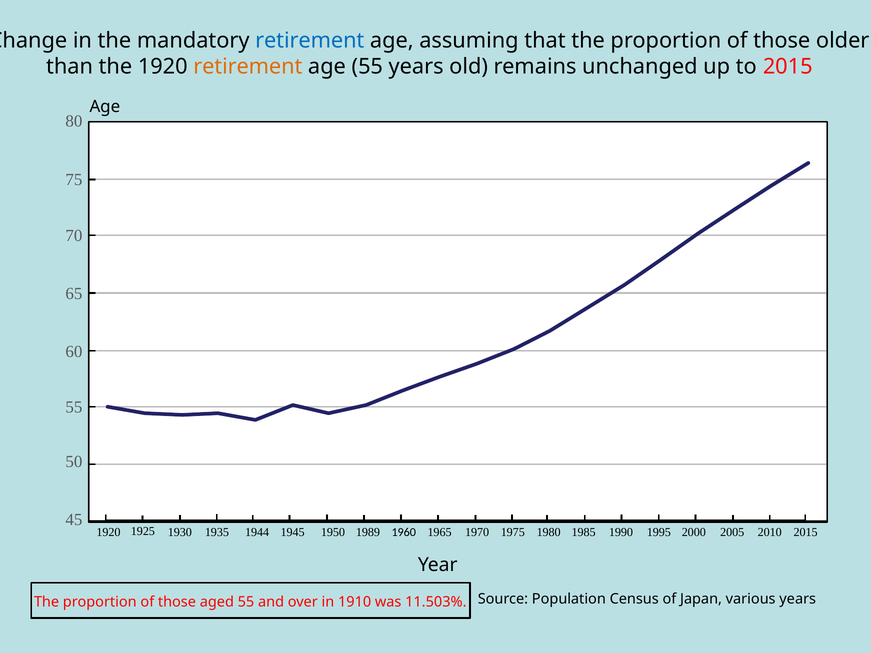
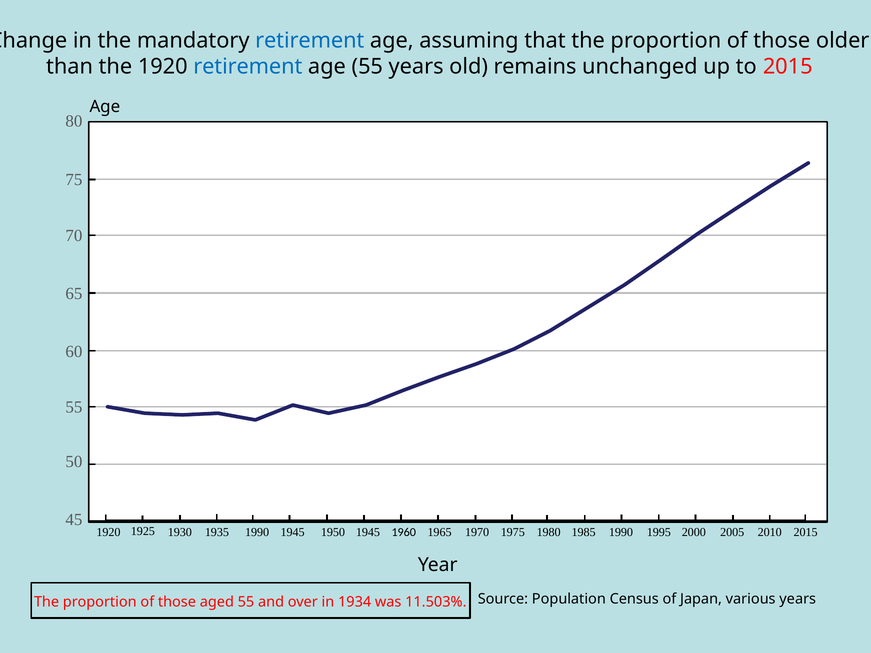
retirement at (248, 67) colour: orange -> blue
1935 1944: 1944 -> 1990
1950 1989: 1989 -> 1945
1910: 1910 -> 1934
